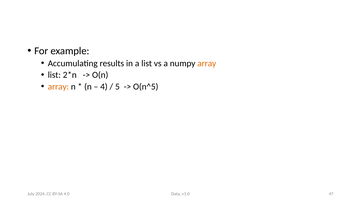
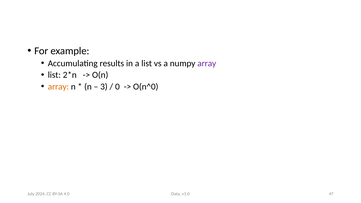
array at (207, 63) colour: orange -> purple
4: 4 -> 3
5: 5 -> 0
O(n^5: O(n^5 -> O(n^0
